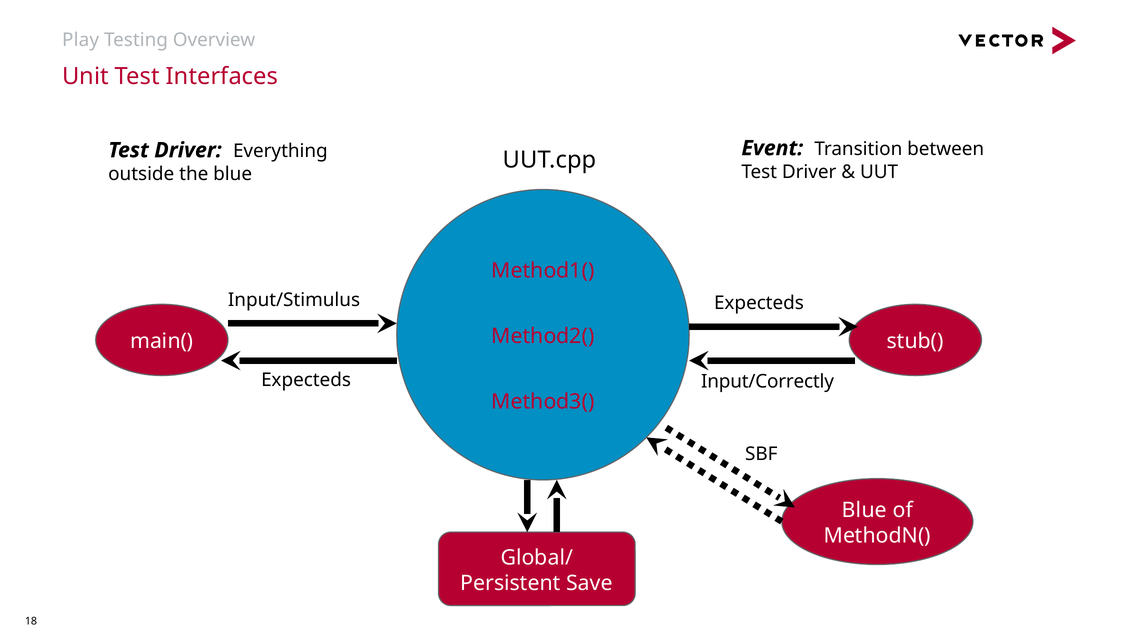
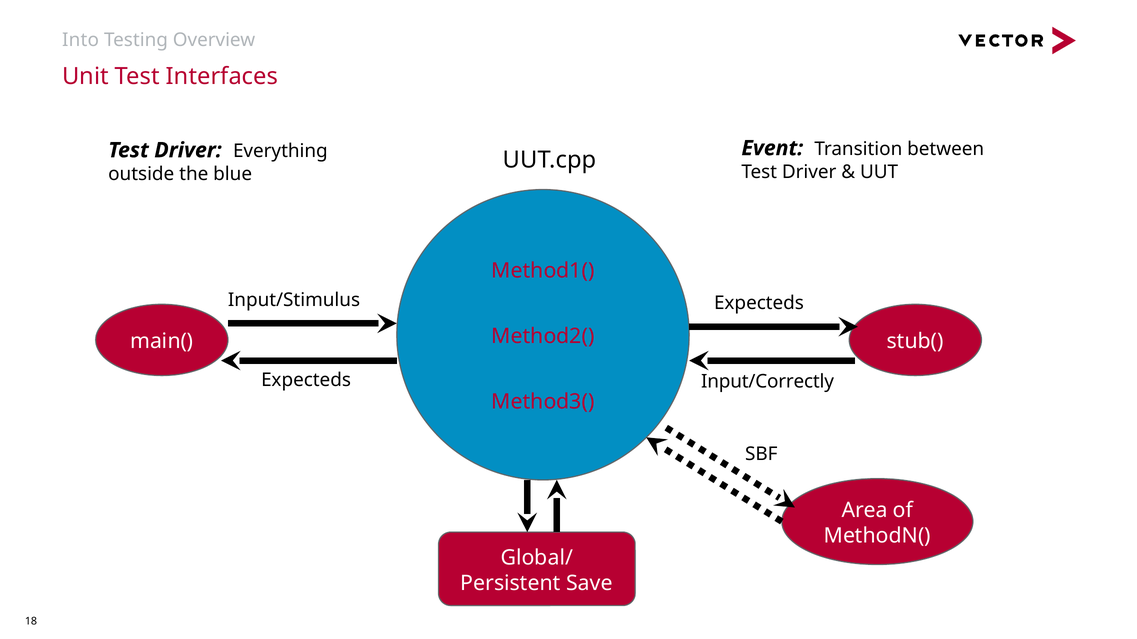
Play: Play -> Into
Blue at (864, 511): Blue -> Area
